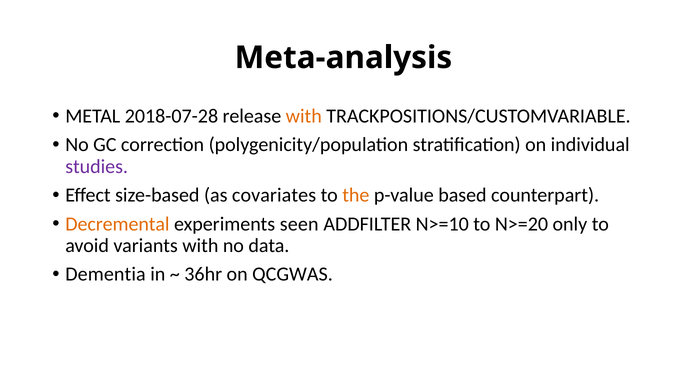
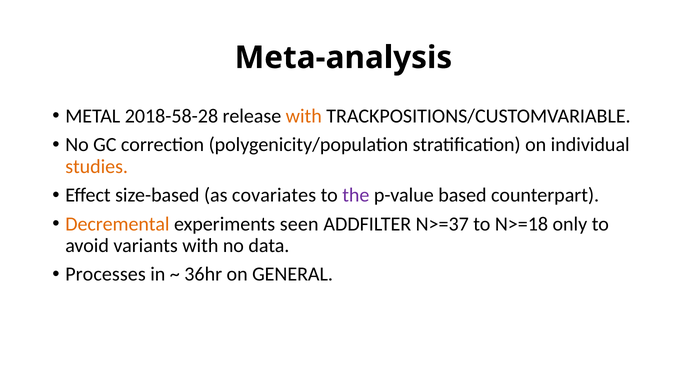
2018-07-28: 2018-07-28 -> 2018-58-28
studies colour: purple -> orange
the colour: orange -> purple
N>=10: N>=10 -> N>=37
N>=20: N>=20 -> N>=18
Dementia: Dementia -> Processes
QCGWAS: QCGWAS -> GENERAL
